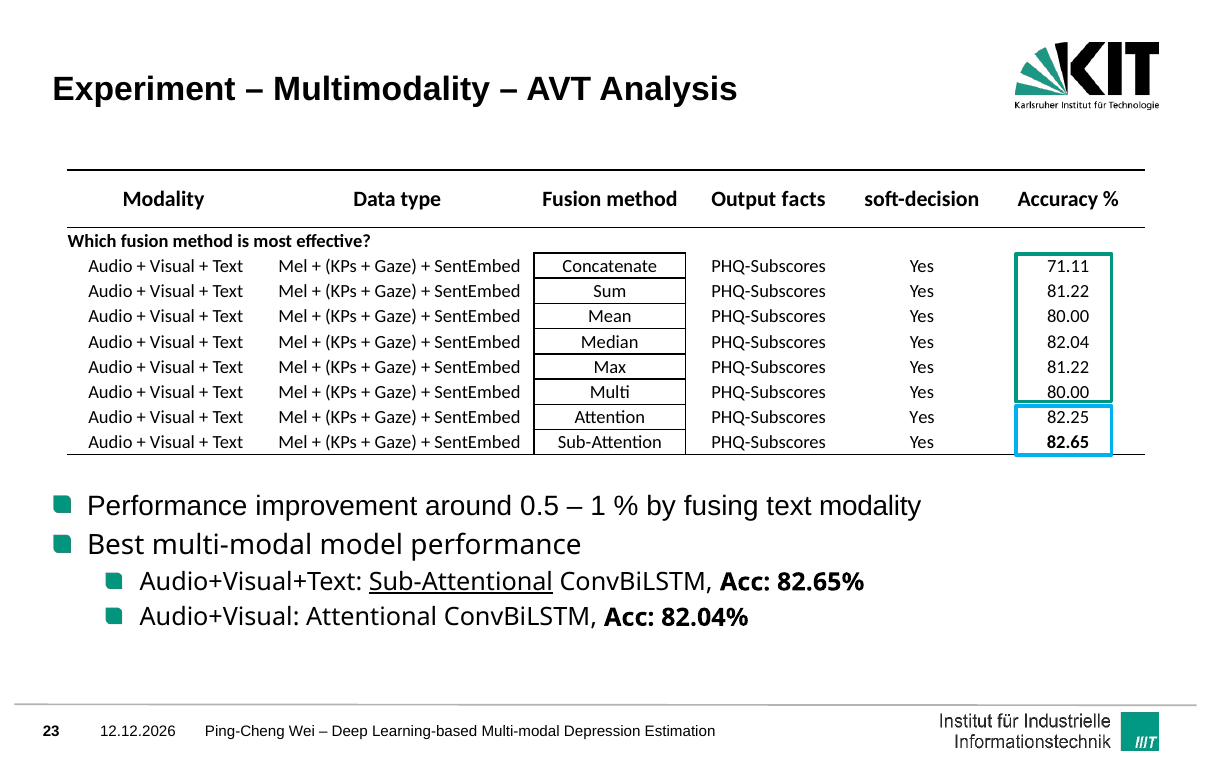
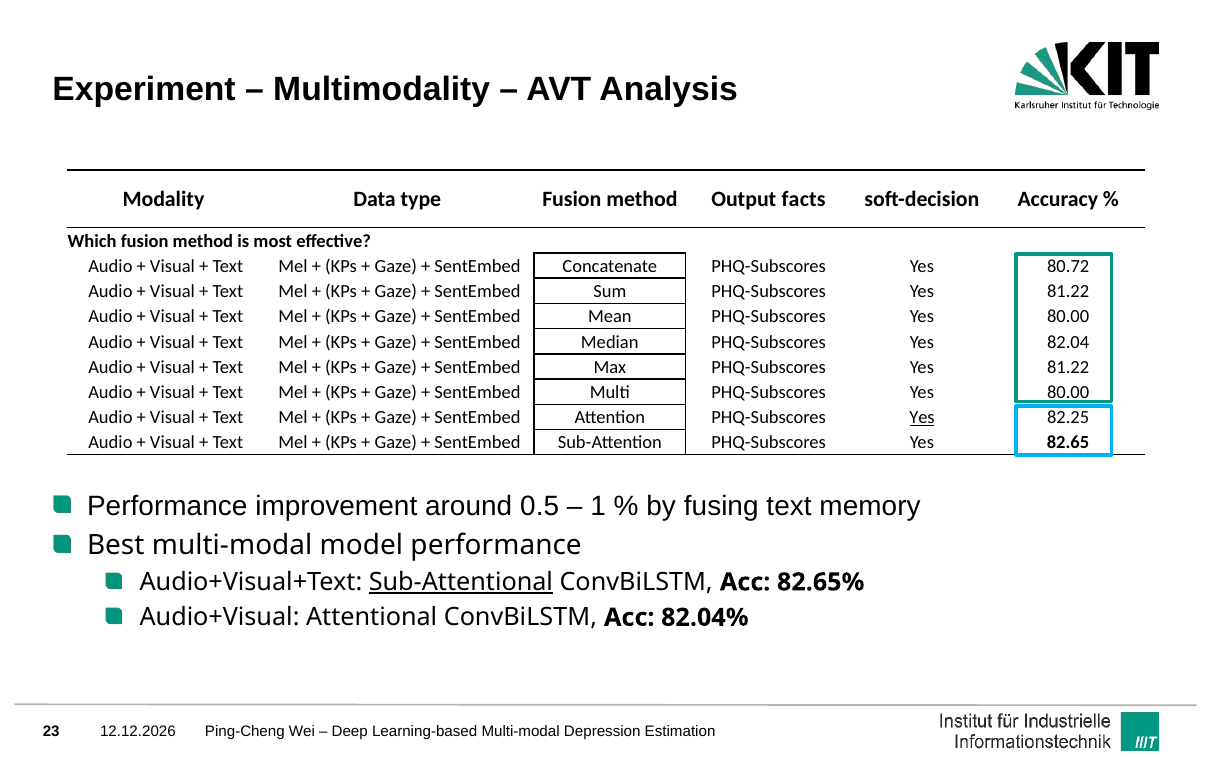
71.11: 71.11 -> 80.72
Yes at (922, 418) underline: none -> present
text modality: modality -> memory
